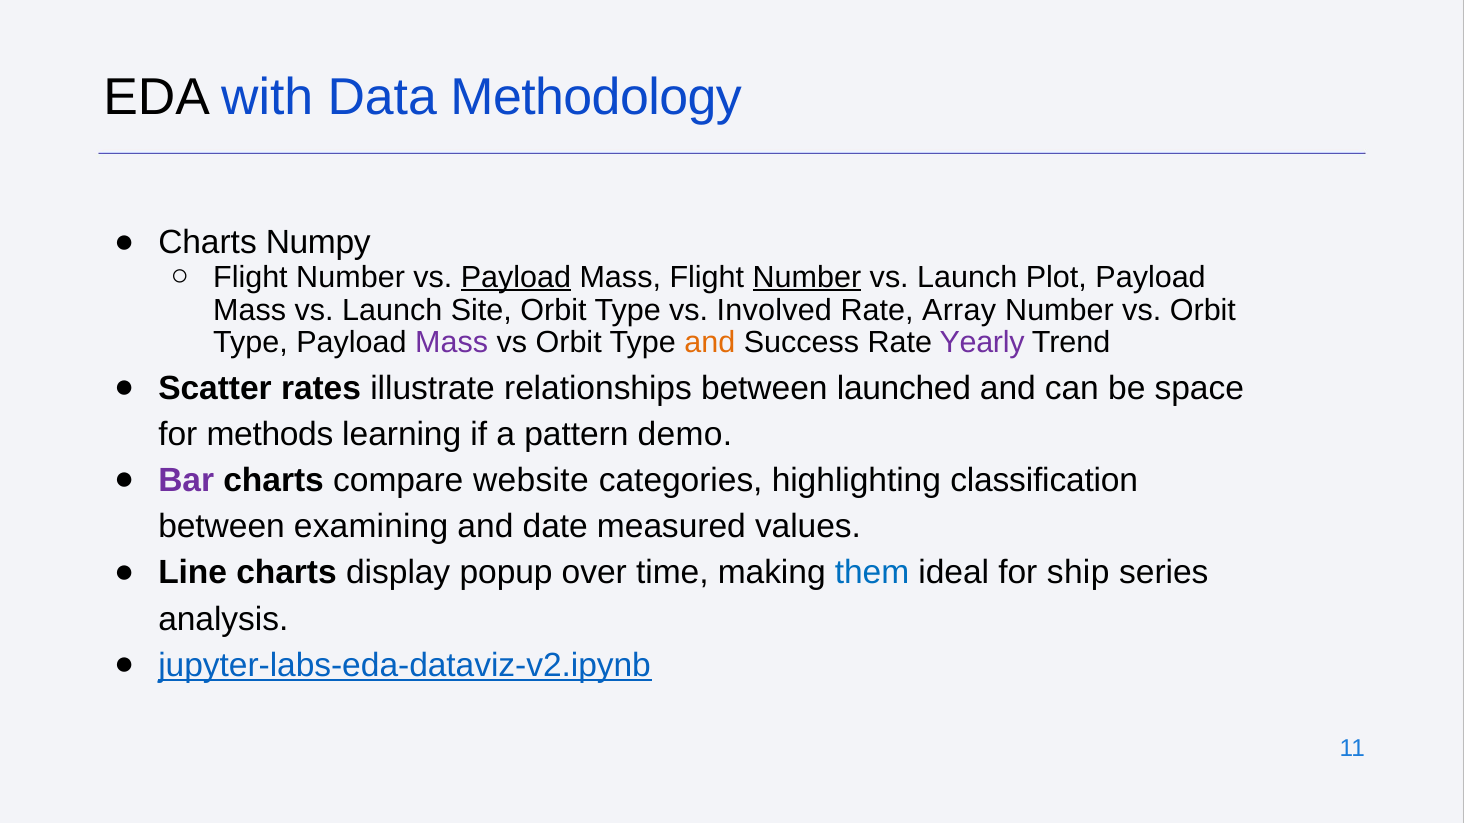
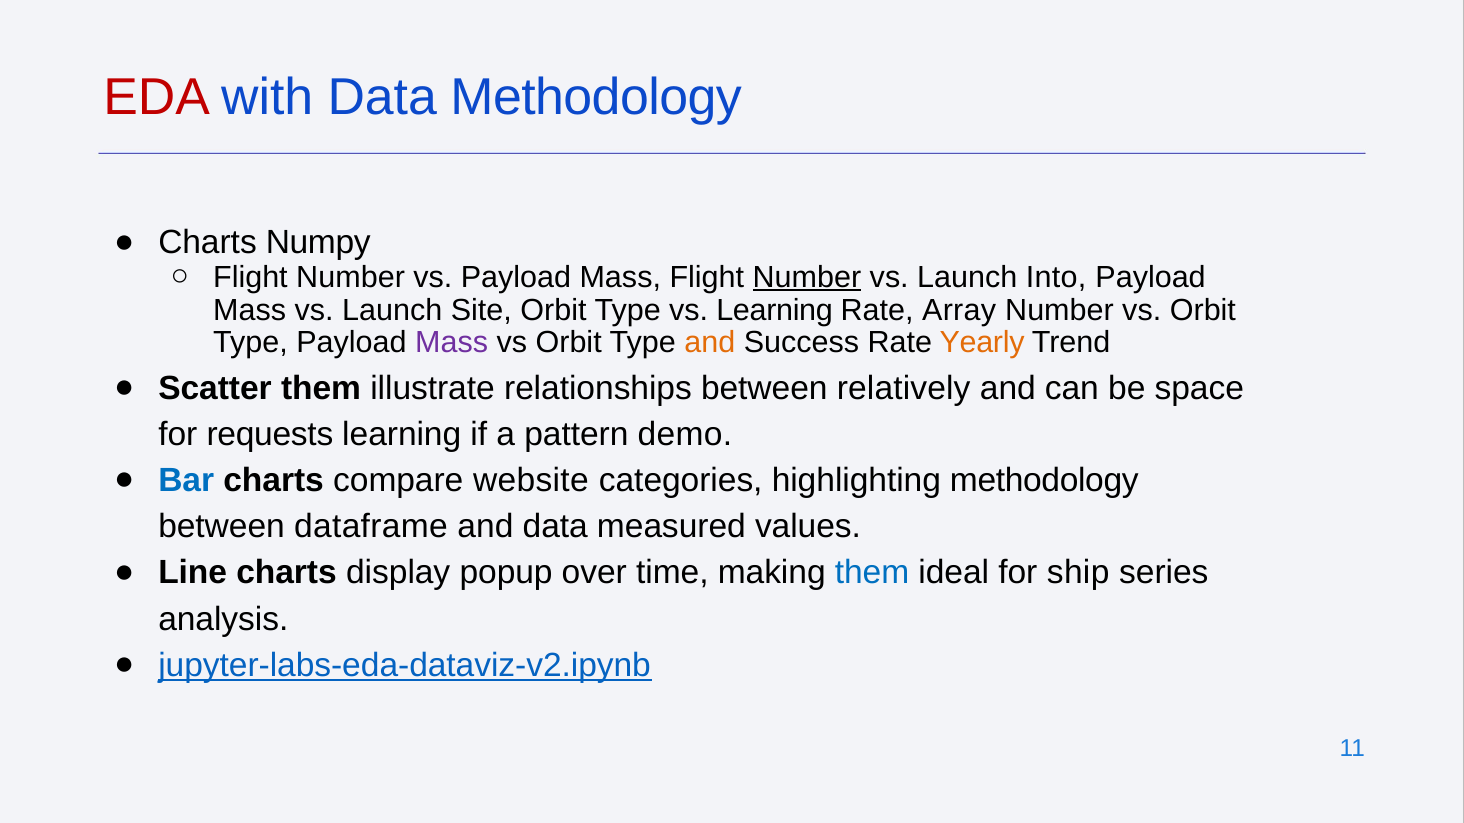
EDA colour: black -> red
Payload at (516, 277) underline: present -> none
Plot: Plot -> Into
vs Involved: Involved -> Learning
Yearly colour: purple -> orange
Scatter rates: rates -> them
launched: launched -> relatively
methods: methods -> requests
Bar colour: purple -> blue
highlighting classification: classification -> methodology
examining: examining -> dataframe
and date: date -> data
